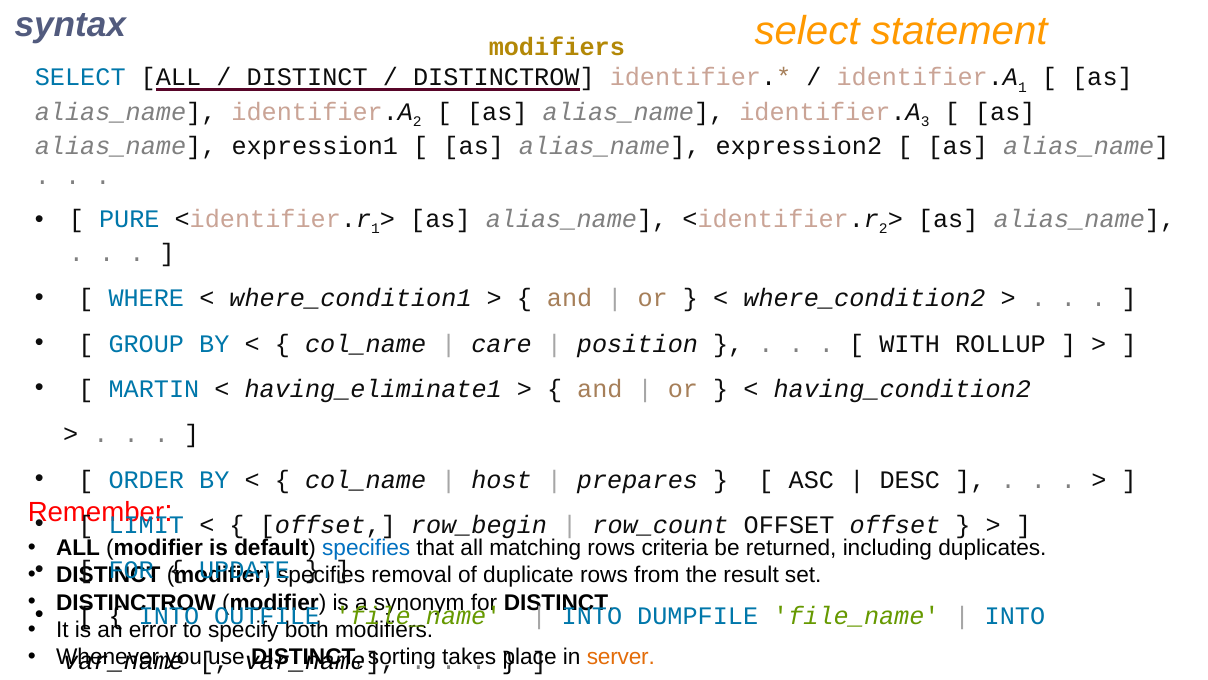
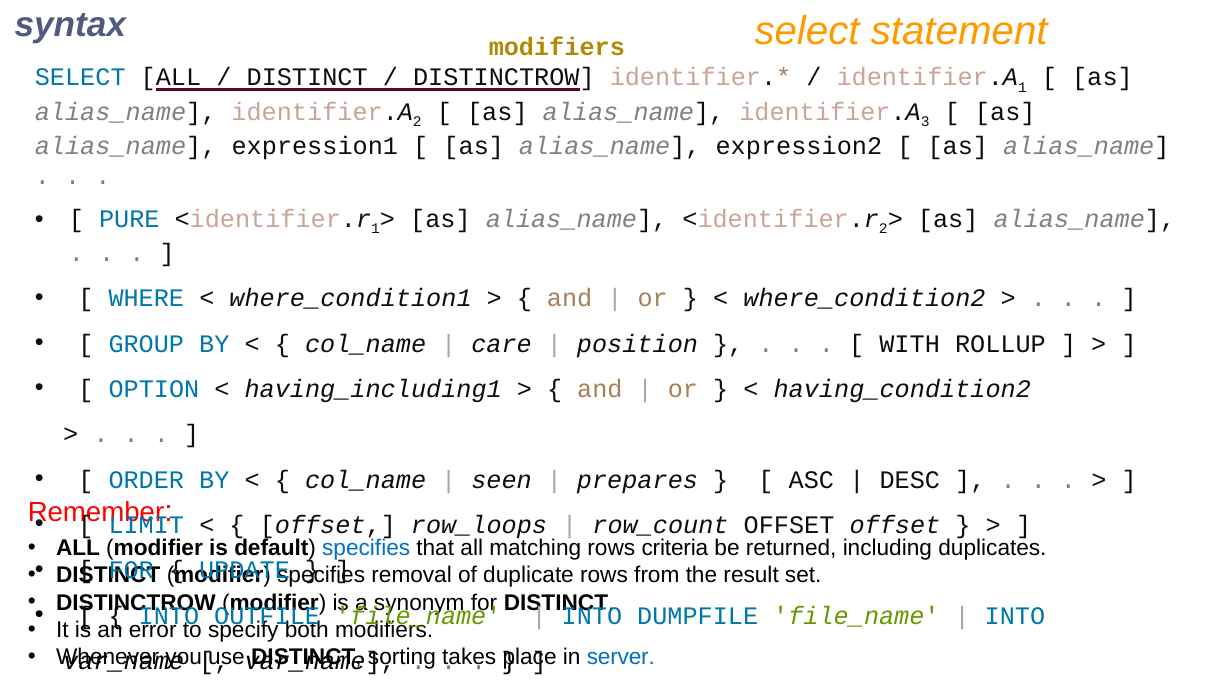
MARTIN: MARTIN -> OPTION
having_eliminate1: having_eliminate1 -> having_including1
host: host -> seen
row_begin: row_begin -> row_loops
server colour: orange -> blue
